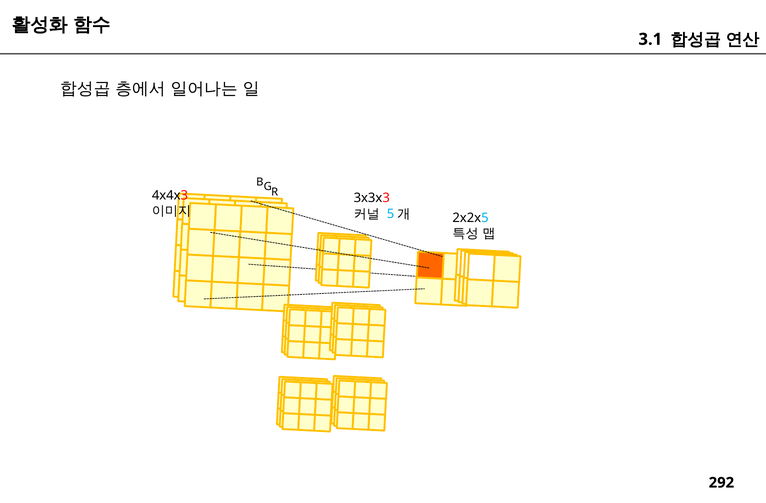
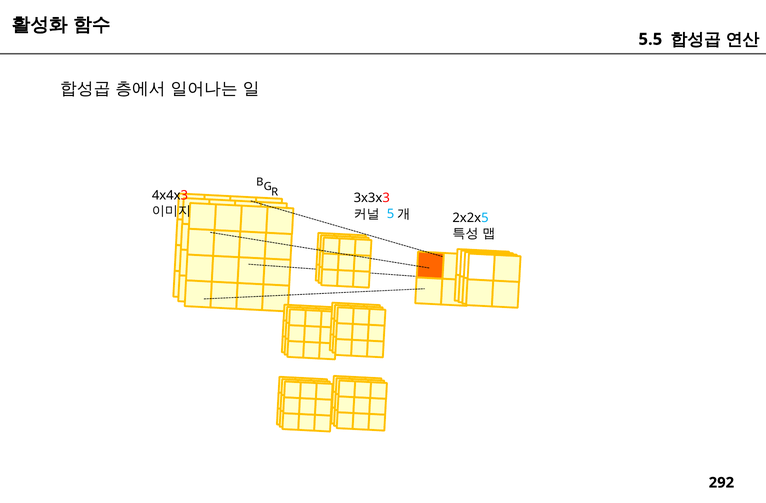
3.1: 3.1 -> 5.5
